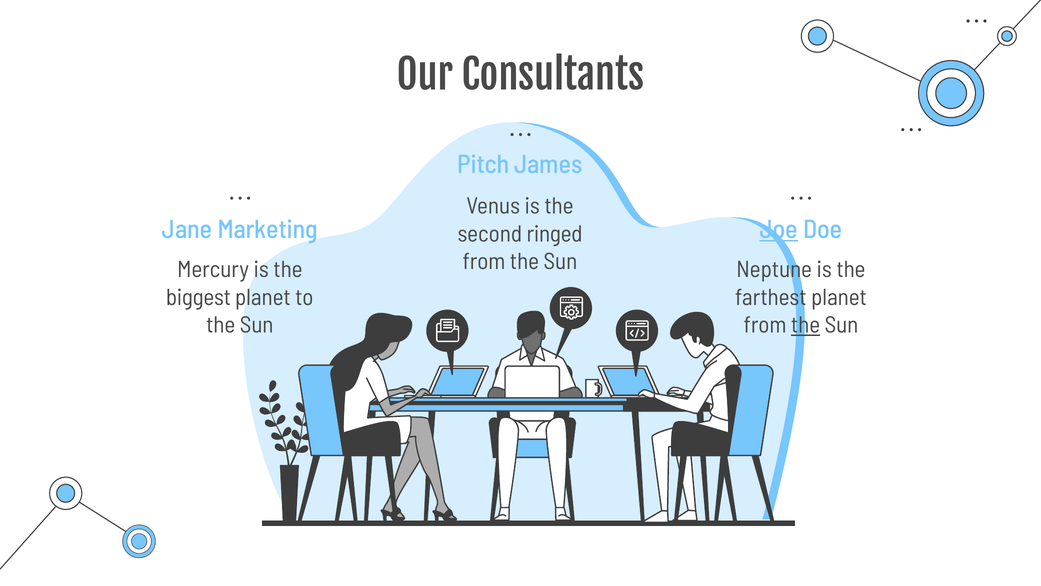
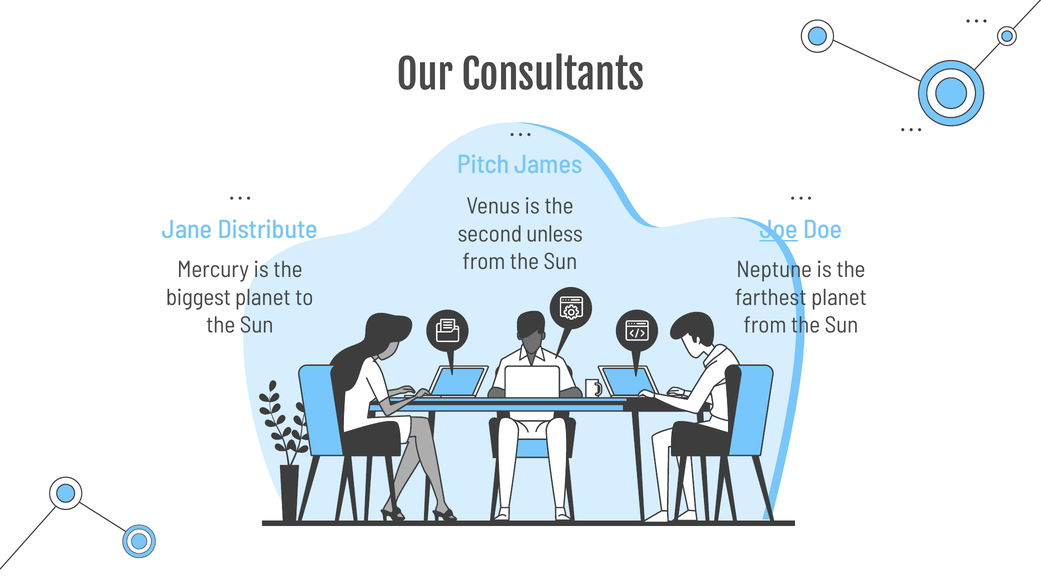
Marketing: Marketing -> Distribute
ringed: ringed -> unless
the at (806, 325) underline: present -> none
